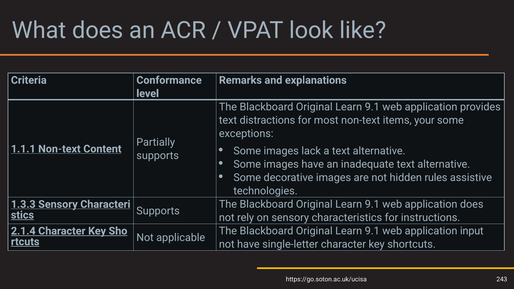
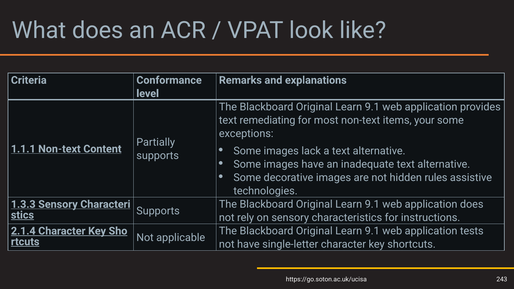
distractions: distractions -> remediating
input: input -> tests
